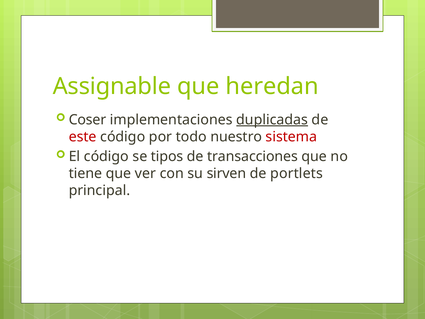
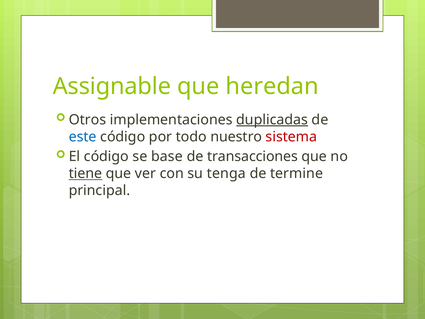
Coser: Coser -> Otros
este colour: red -> blue
tipos: tipos -> base
tiene underline: none -> present
sirven: sirven -> tenga
portlets: portlets -> termine
